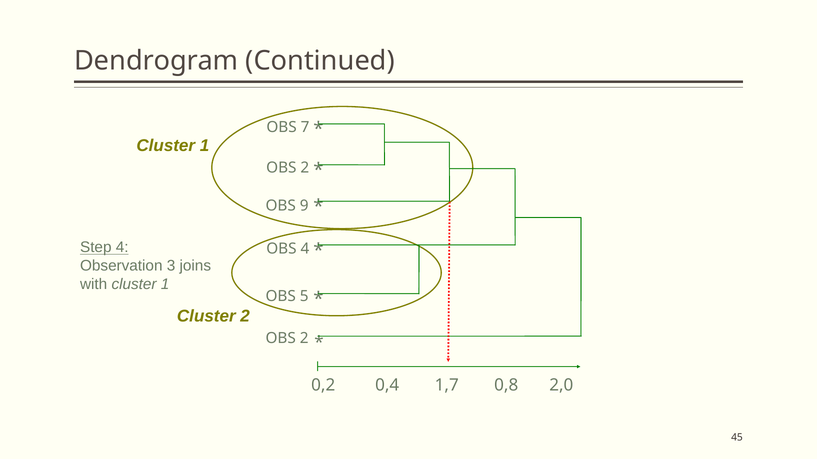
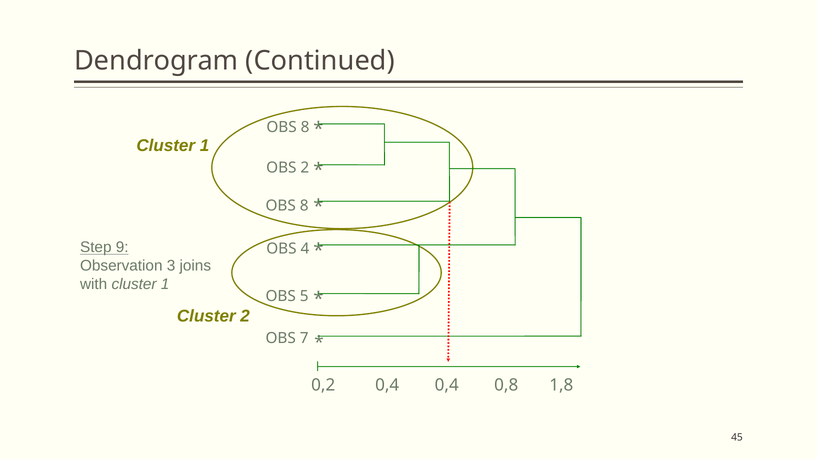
7 at (305, 127): 7 -> 8
9 at (304, 206): 9 -> 8
Step 4: 4 -> 9
2 at (304, 339): 2 -> 7
0,4 1,7: 1,7 -> 0,4
2,0: 2,0 -> 1,8
